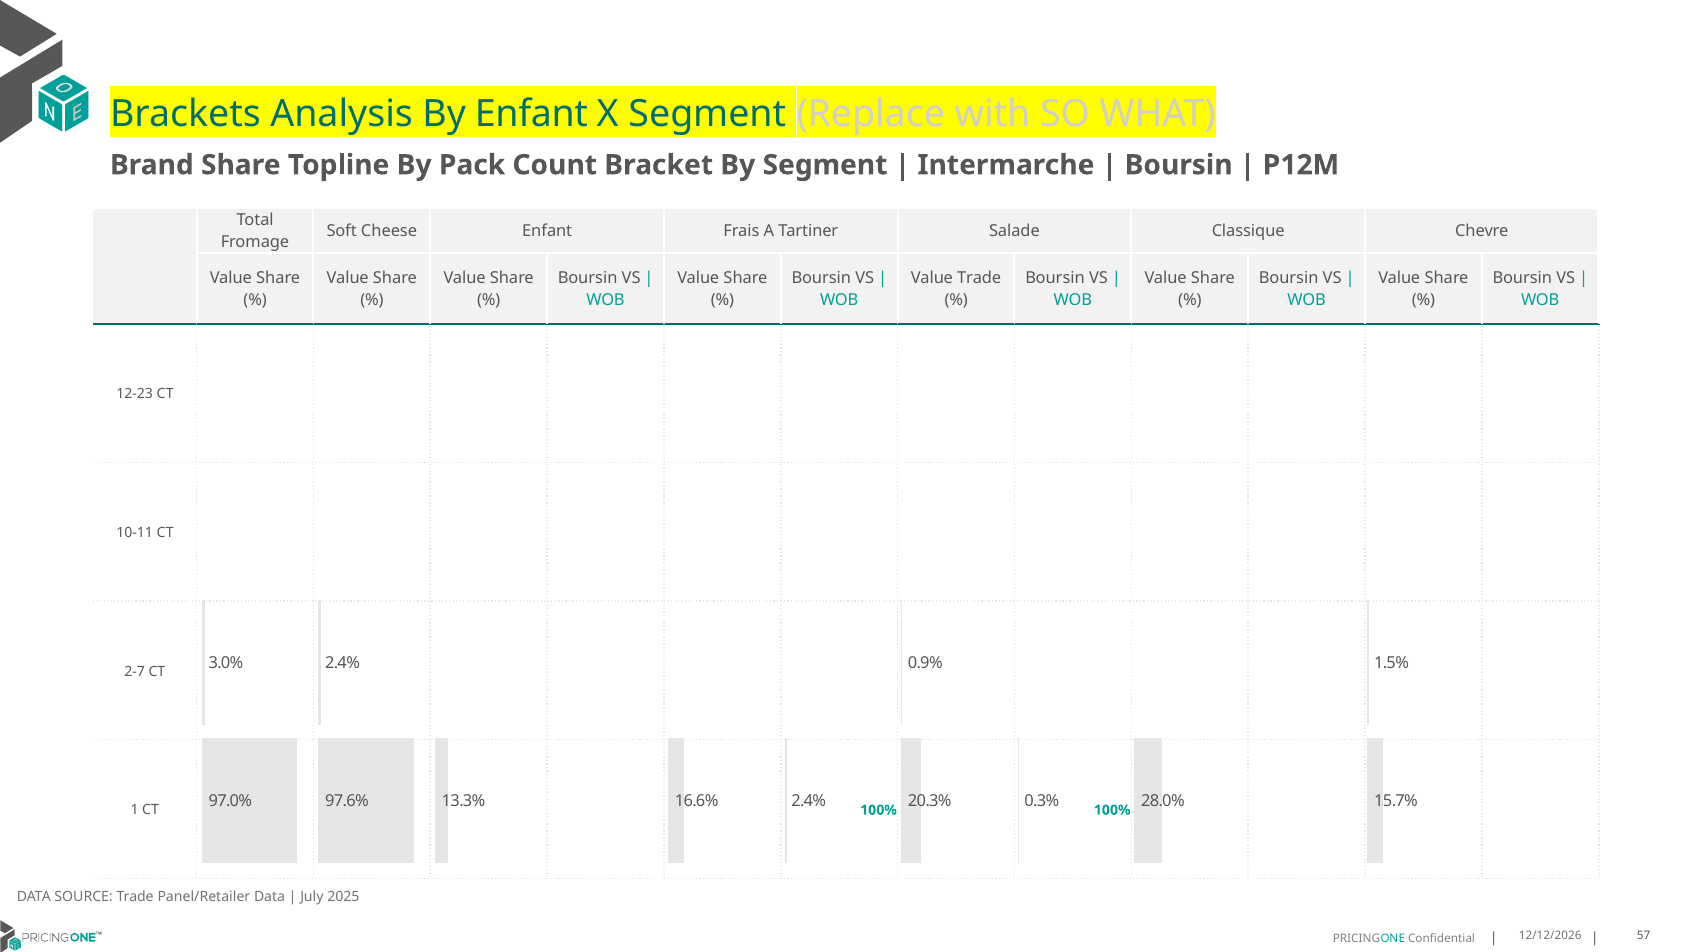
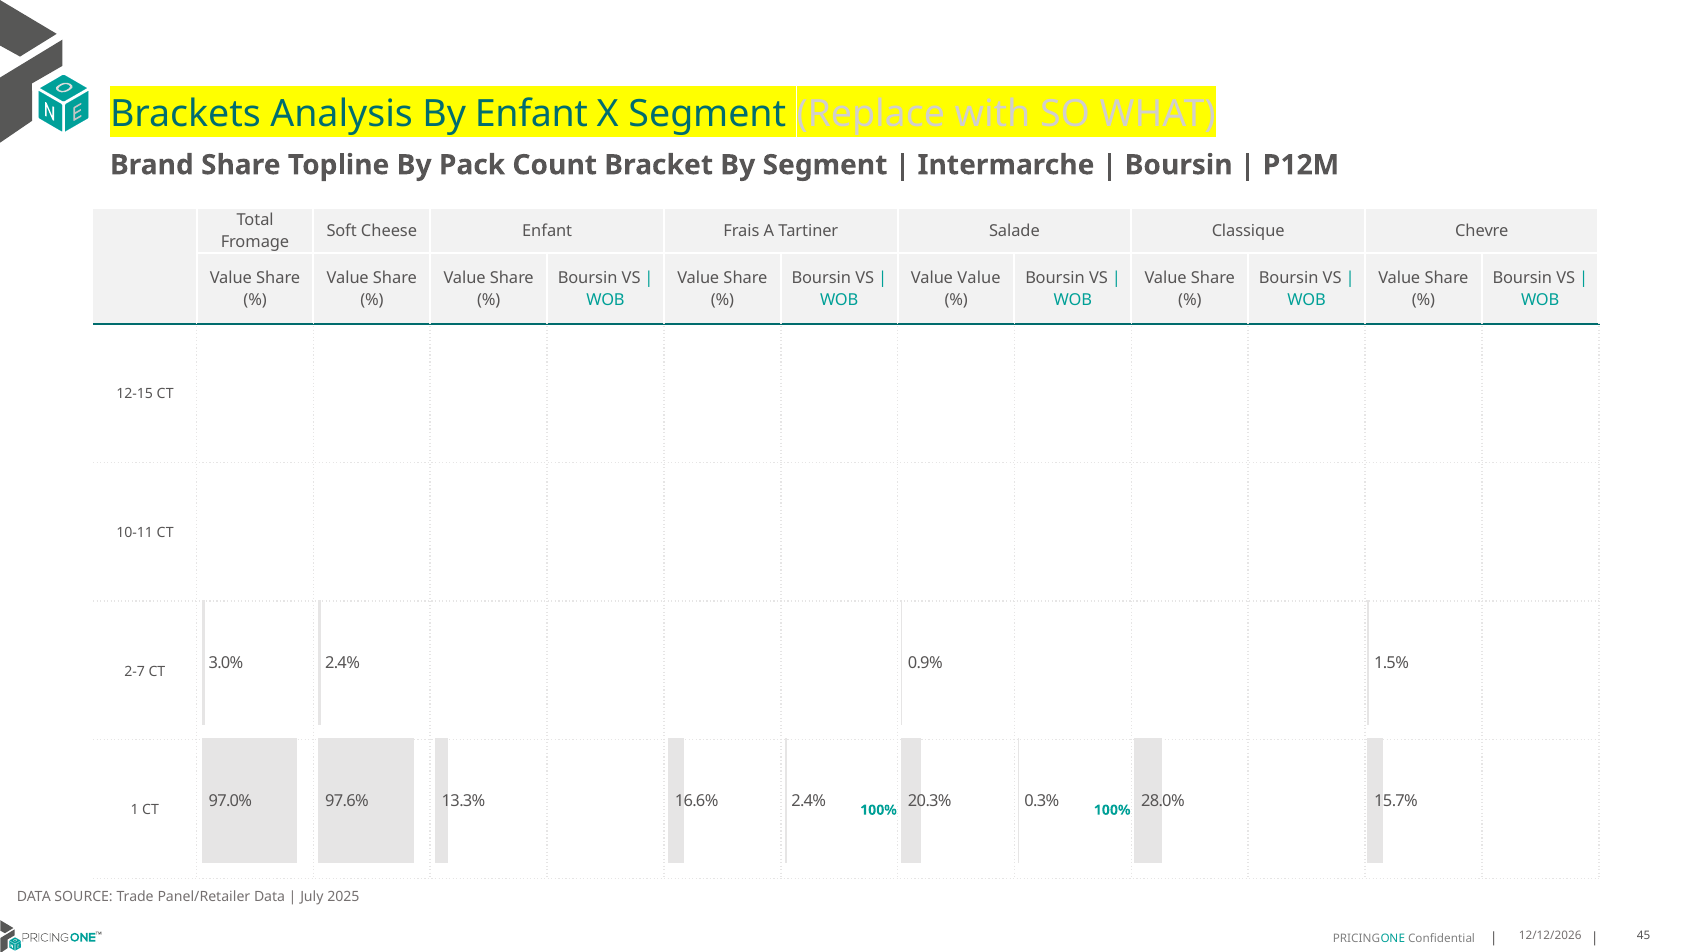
Value Trade: Trade -> Value
12-23: 12-23 -> 12-15
57: 57 -> 45
